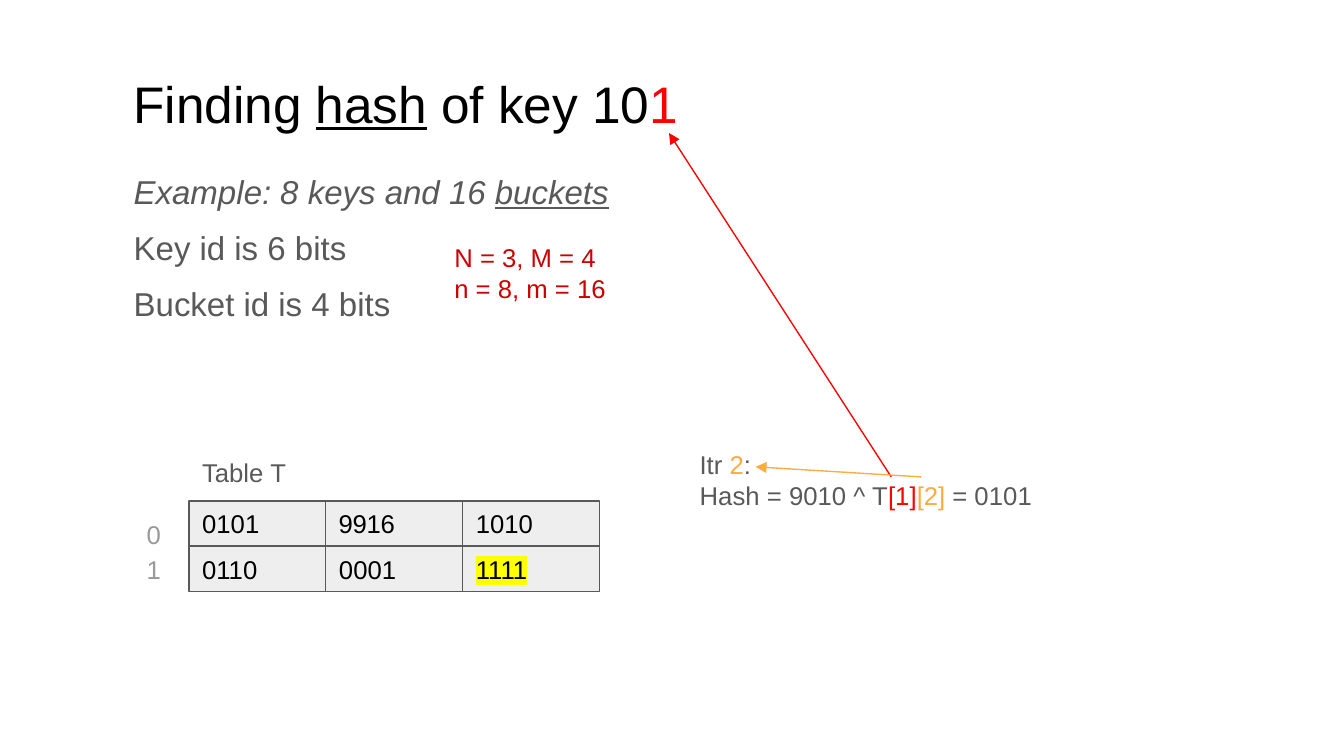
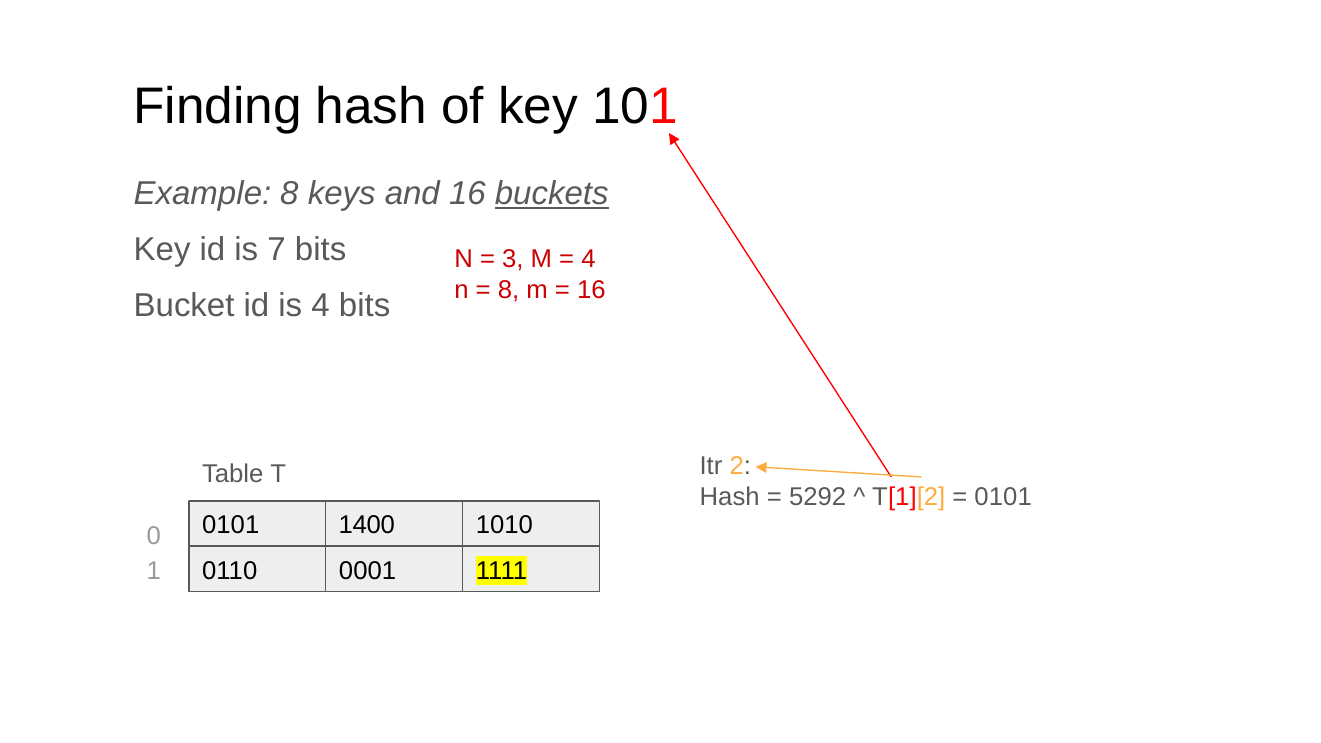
hash at (372, 106) underline: present -> none
6: 6 -> 7
9010: 9010 -> 5292
9916: 9916 -> 1400
